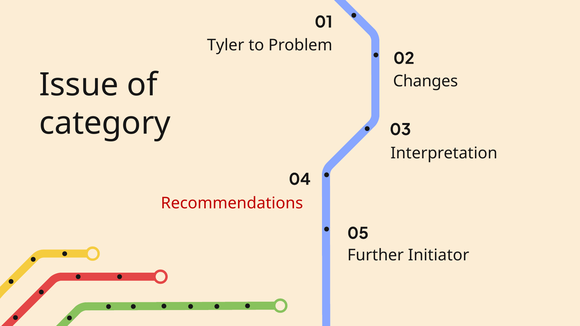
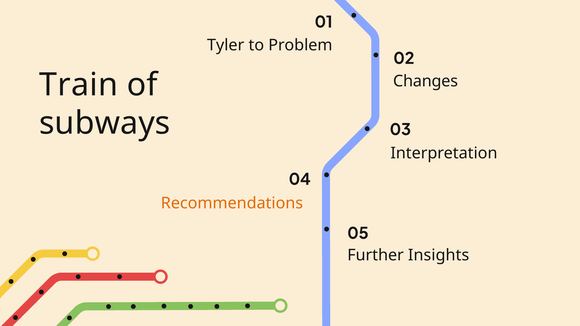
Issue: Issue -> Train
category: category -> subways
Recommendations colour: red -> orange
Initiator: Initiator -> Insights
